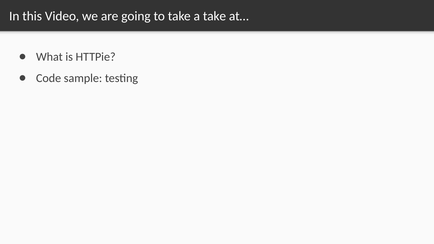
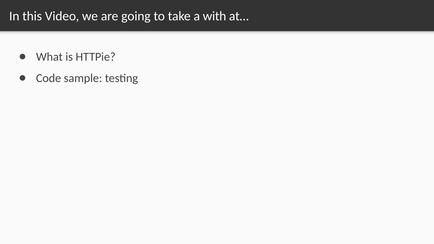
a take: take -> with
